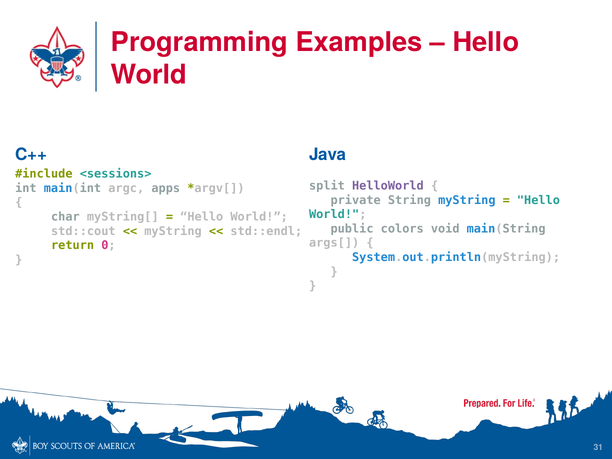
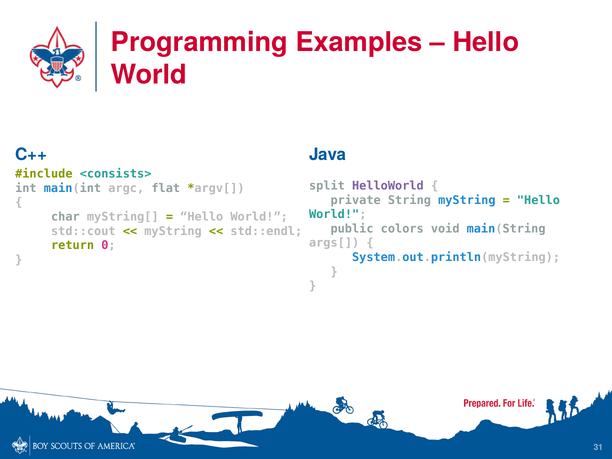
<sessions>: <sessions> -> <consists>
apps: apps -> flat
